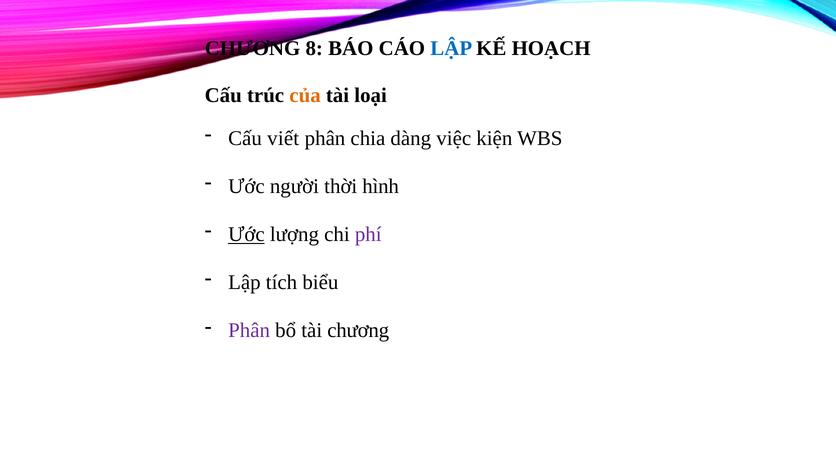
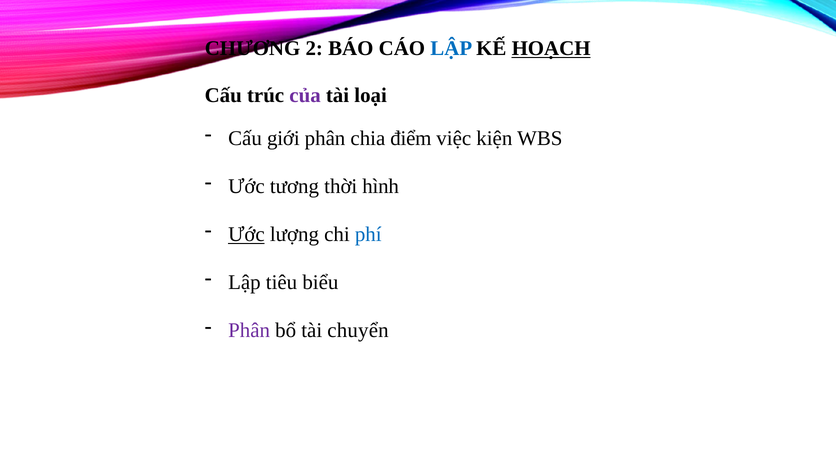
8: 8 -> 2
HOẠCH underline: none -> present
của colour: orange -> purple
viết: viết -> giới
dàng: dàng -> điểm
người: người -> tương
phí colour: purple -> blue
tích: tích -> tiêu
tài chương: chương -> chuyển
